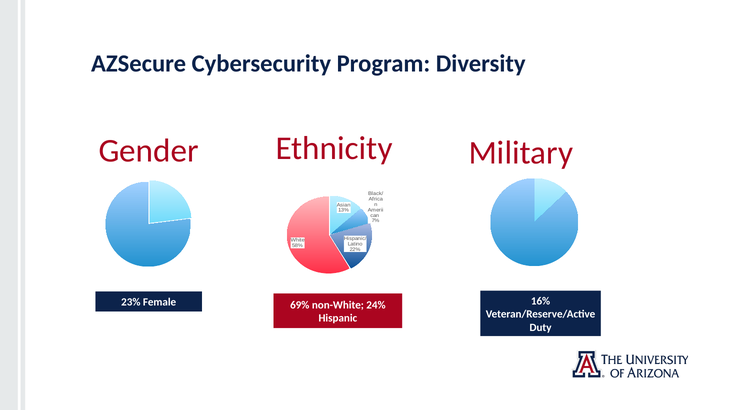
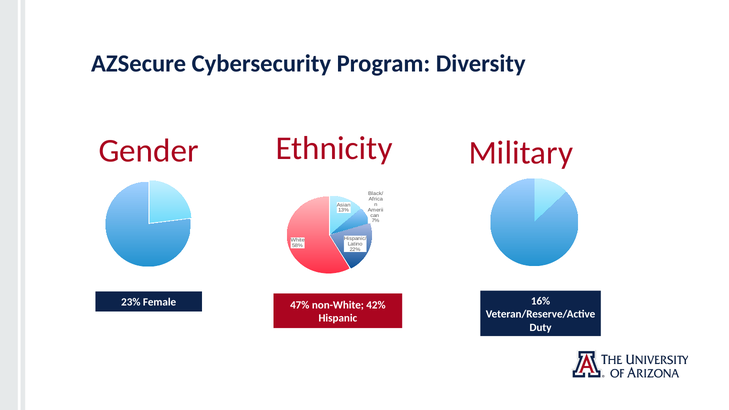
69%: 69% -> 47%
24%: 24% -> 42%
